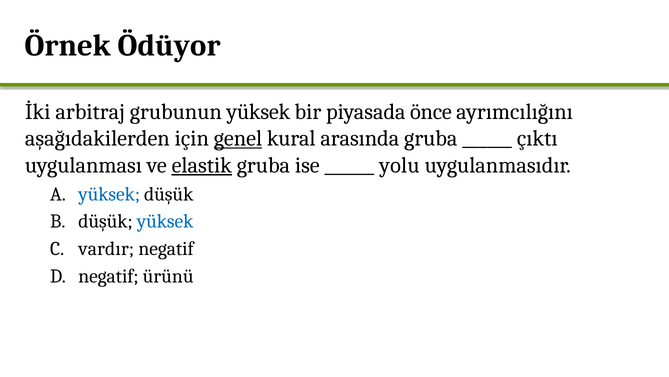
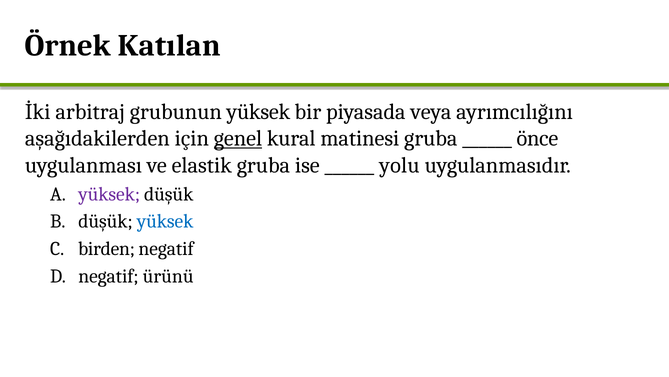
Ödüyor: Ödüyor -> Katılan
önce: önce -> veya
arasında: arasında -> matinesi
çıktı: çıktı -> önce
elastik underline: present -> none
yüksek at (109, 194) colour: blue -> purple
vardır: vardır -> birden
